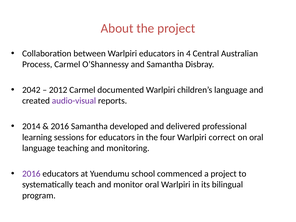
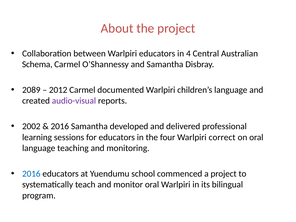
Process: Process -> Schema
2042: 2042 -> 2089
2014: 2014 -> 2002
2016 at (31, 174) colour: purple -> blue
